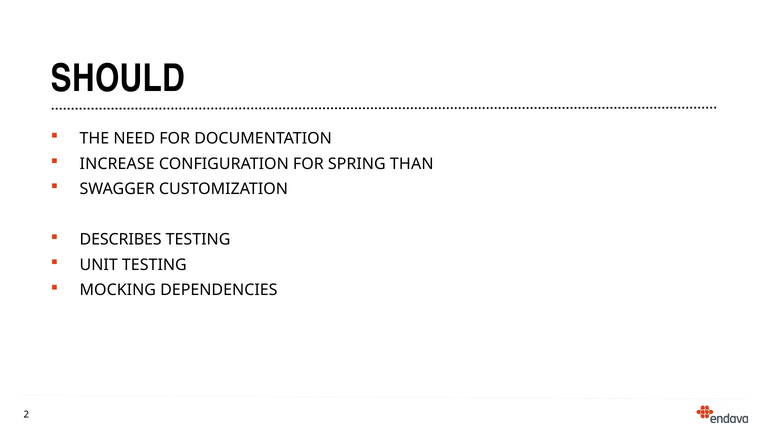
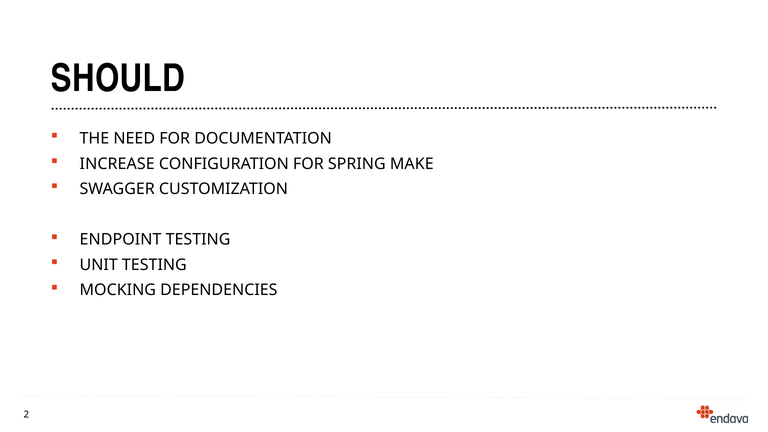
THAN: THAN -> MAKE
DESCRIBES: DESCRIBES -> ENDPOINT
